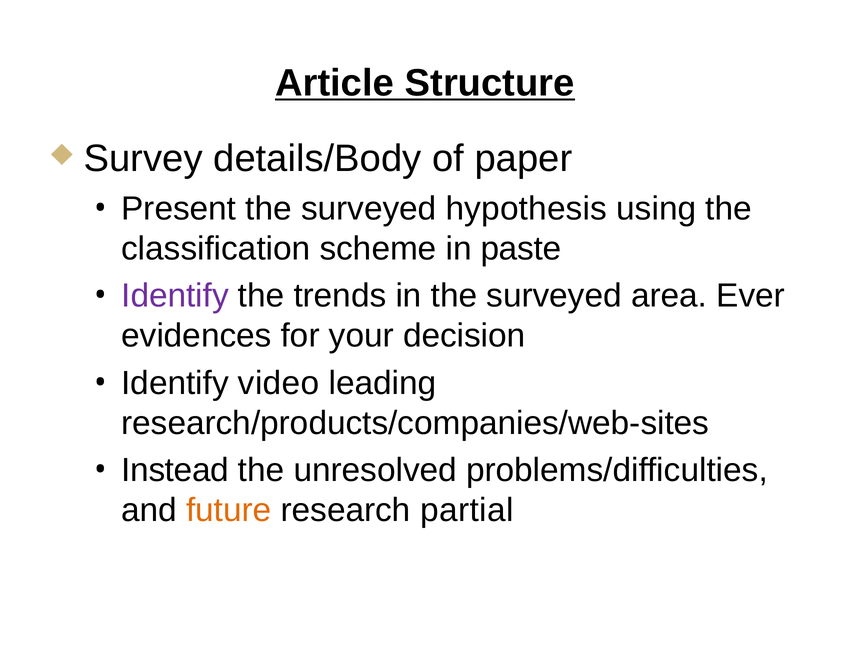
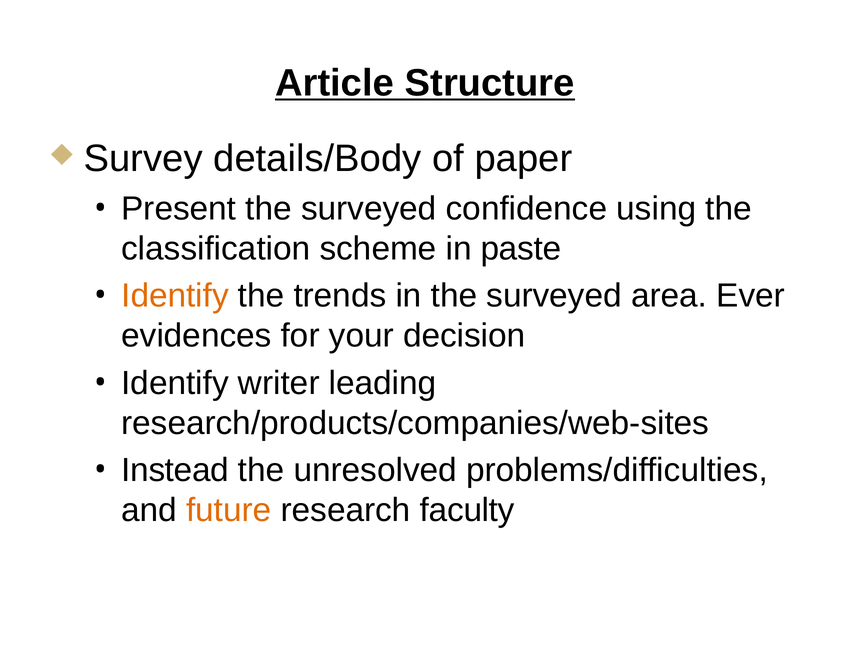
hypothesis: hypothesis -> confidence
Identify at (175, 296) colour: purple -> orange
video: video -> writer
partial: partial -> faculty
